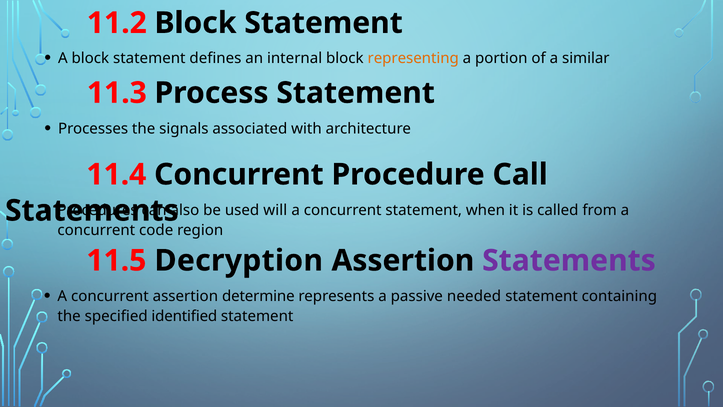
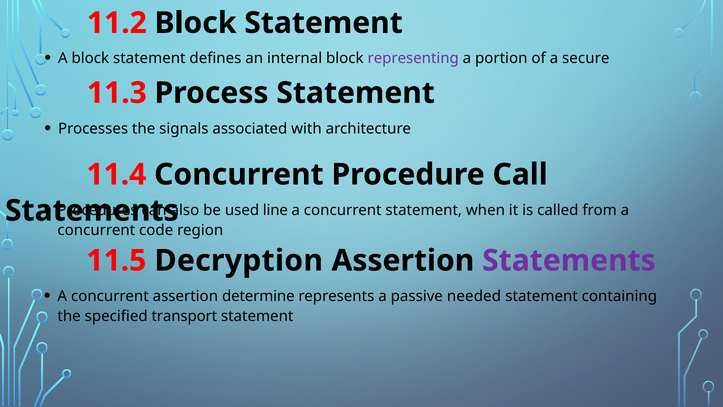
representing colour: orange -> purple
similar: similar -> secure
will: will -> line
identified: identified -> transport
